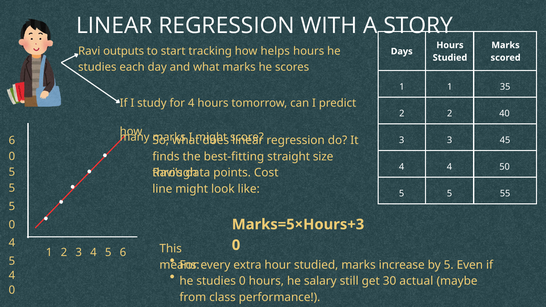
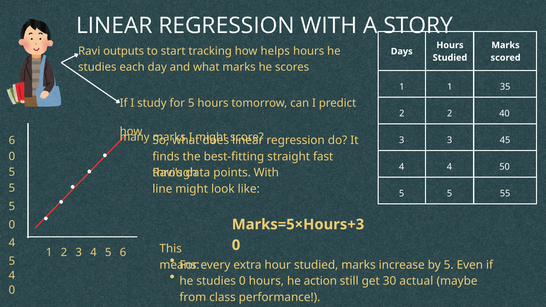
for 4: 4 -> 5
size: size -> fast
points Cost: Cost -> With
salary: salary -> action
